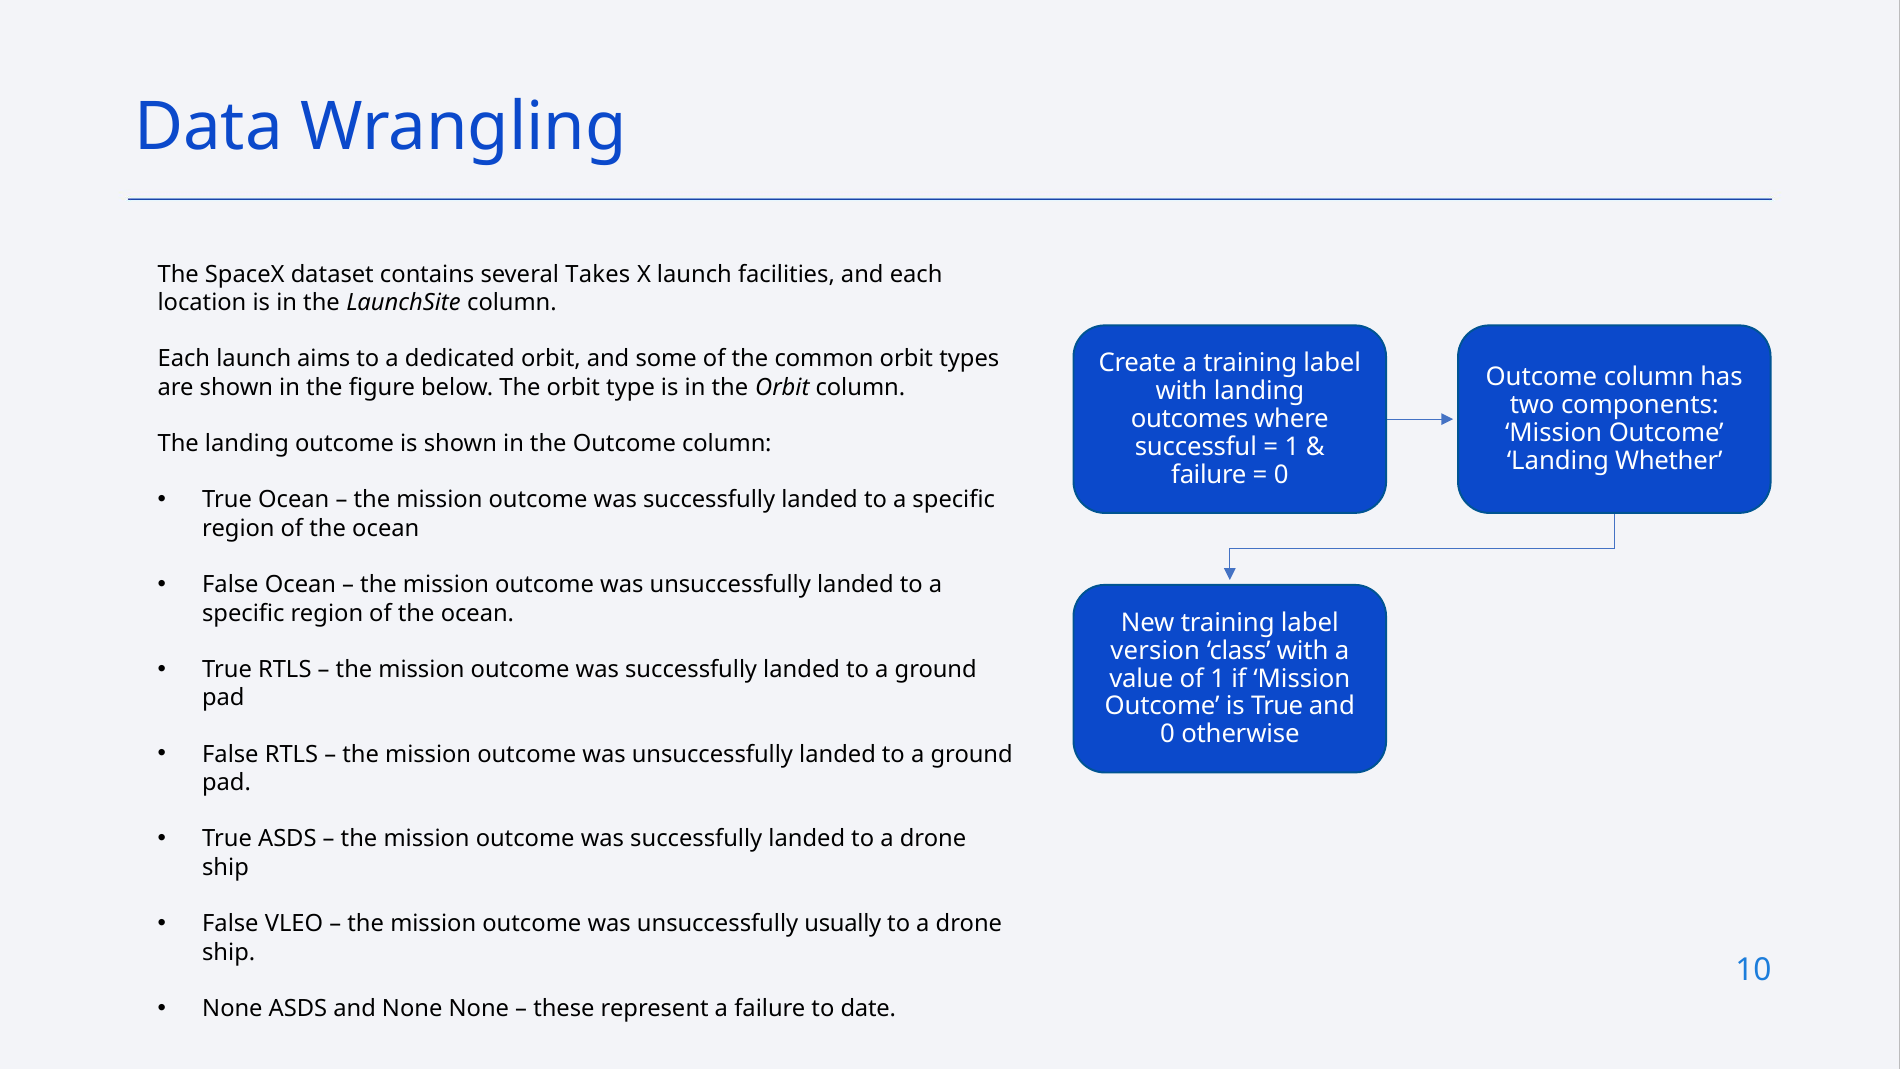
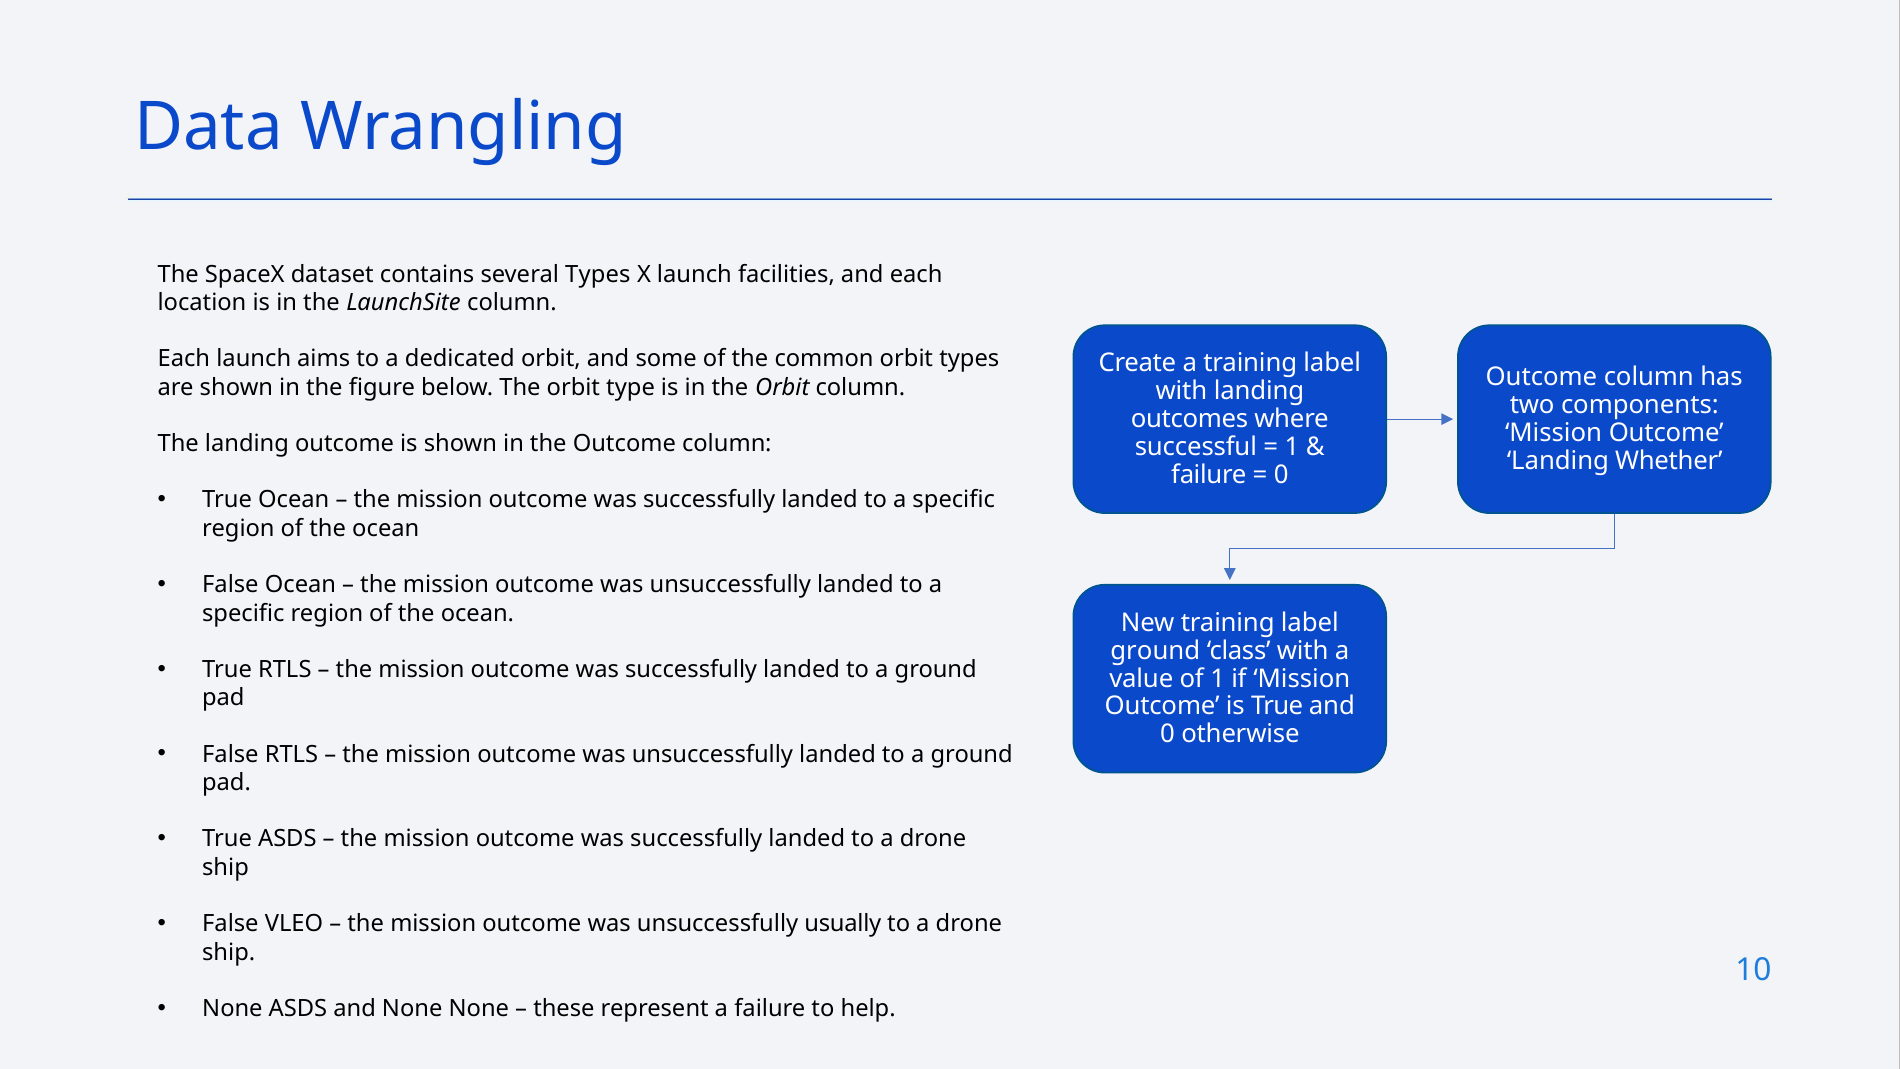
several Takes: Takes -> Types
version at (1155, 651): version -> ground
date: date -> help
